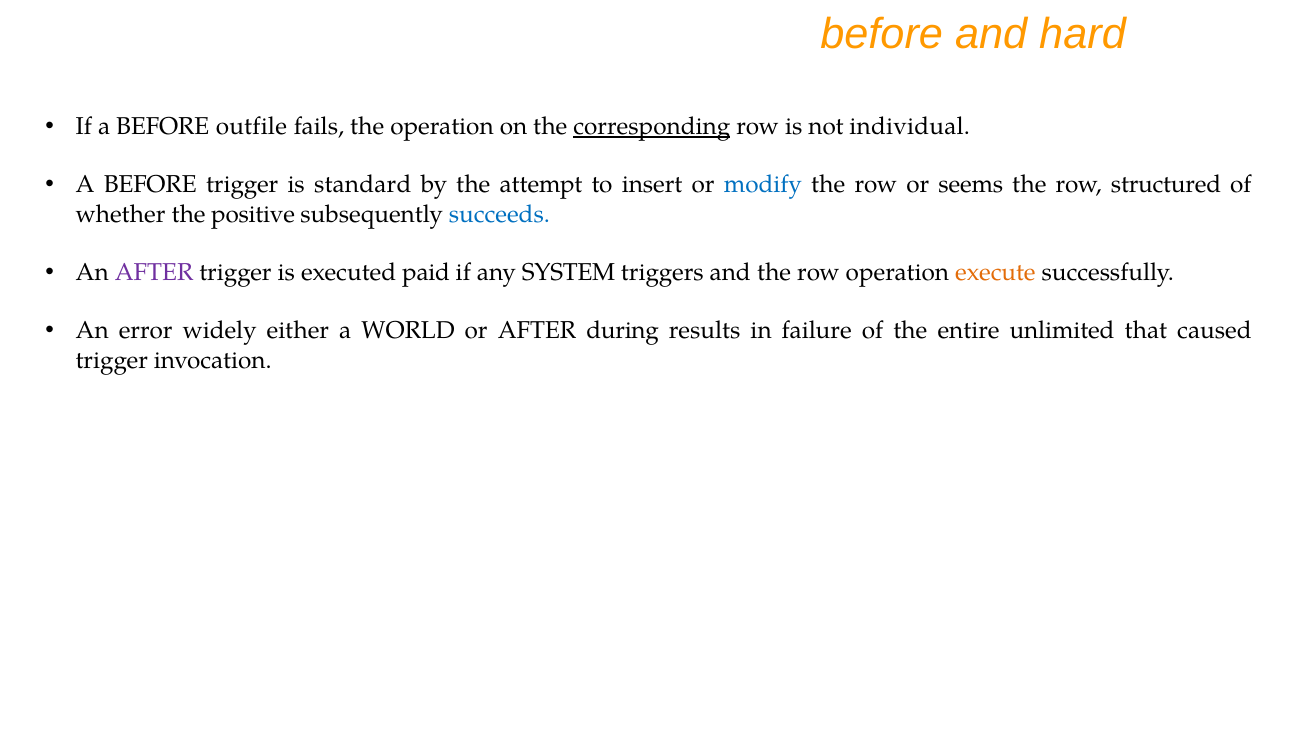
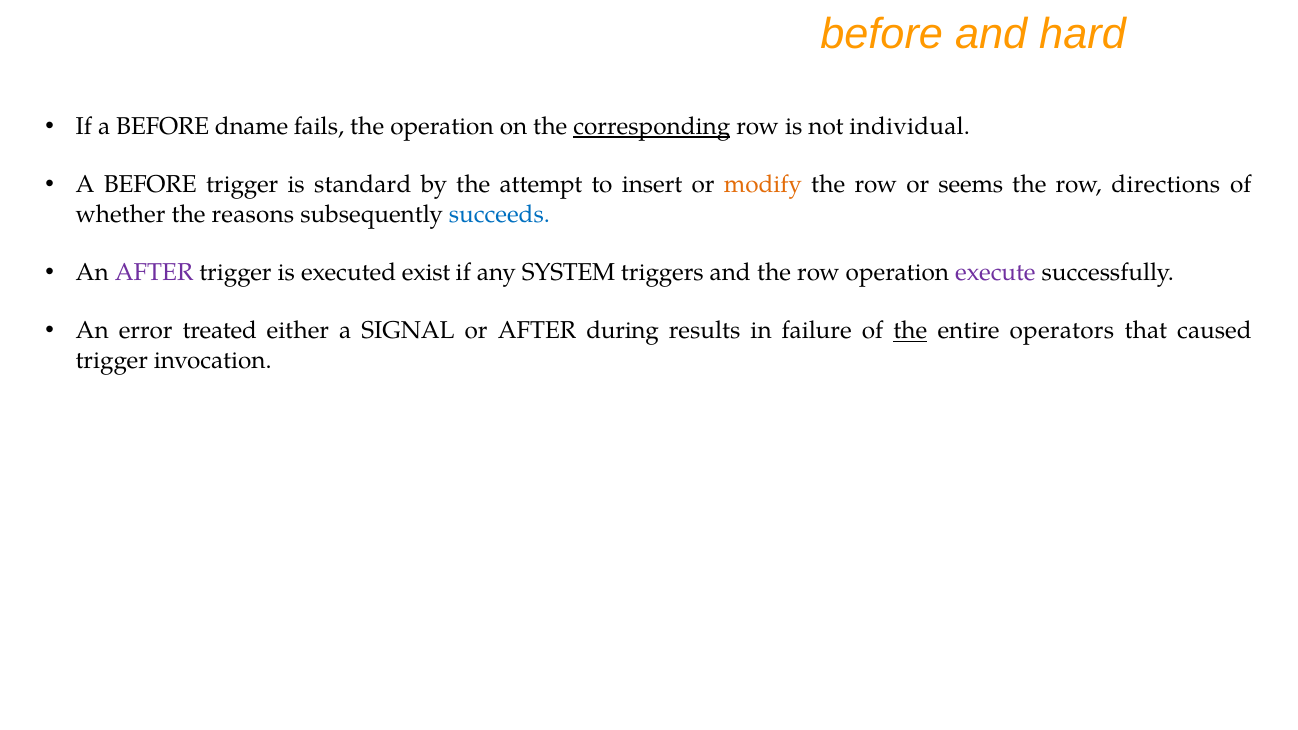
outfile: outfile -> dname
modify colour: blue -> orange
structured: structured -> directions
positive: positive -> reasons
paid: paid -> exist
execute colour: orange -> purple
widely: widely -> treated
WORLD: WORLD -> SIGNAL
the at (910, 331) underline: none -> present
unlimited: unlimited -> operators
